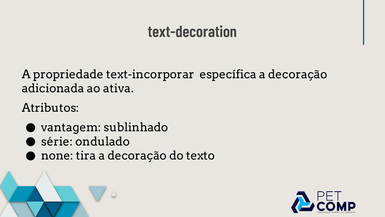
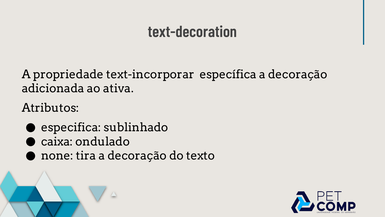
vantagem: vantagem -> especifica
série: série -> caixa
